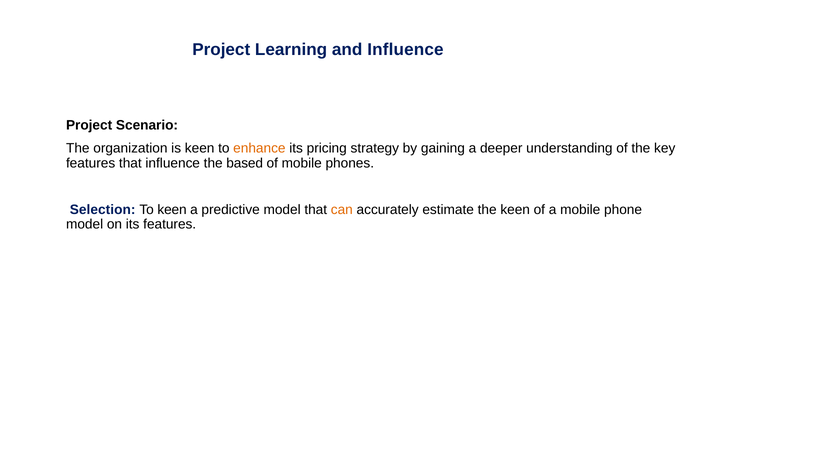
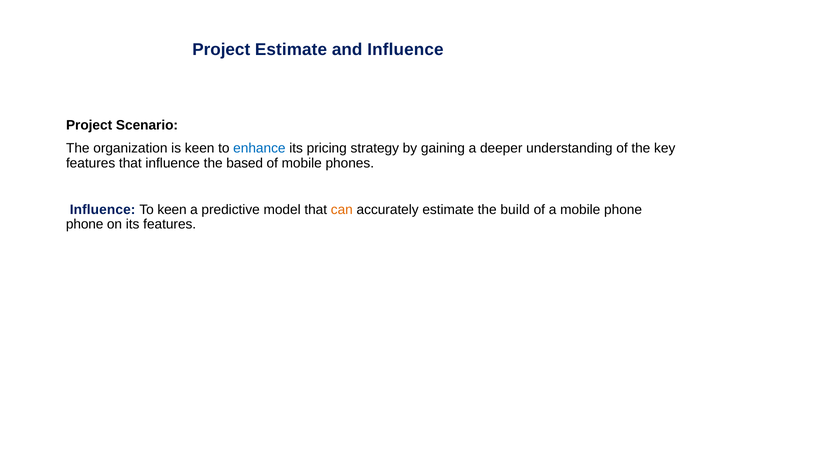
Project Learning: Learning -> Estimate
enhance colour: orange -> blue
Selection at (103, 210): Selection -> Influence
the keen: keen -> build
model at (85, 225): model -> phone
